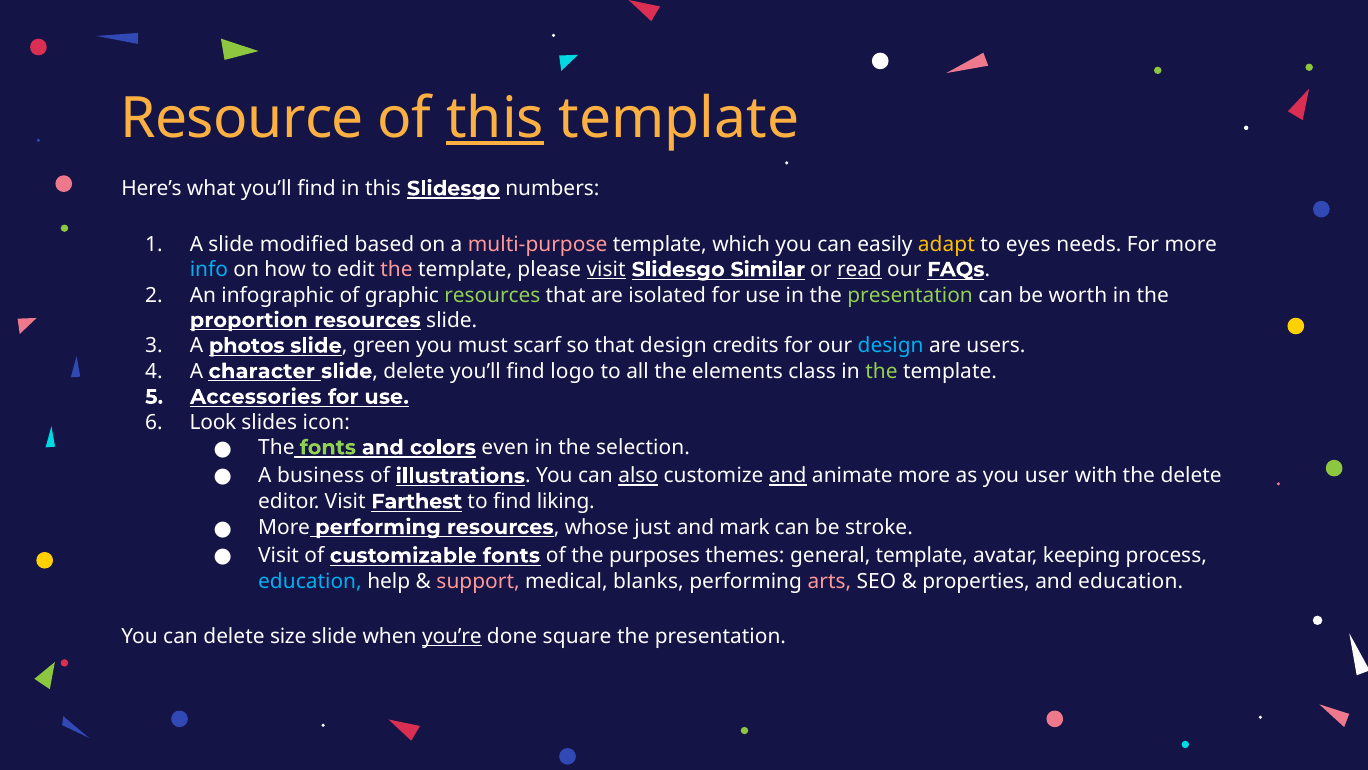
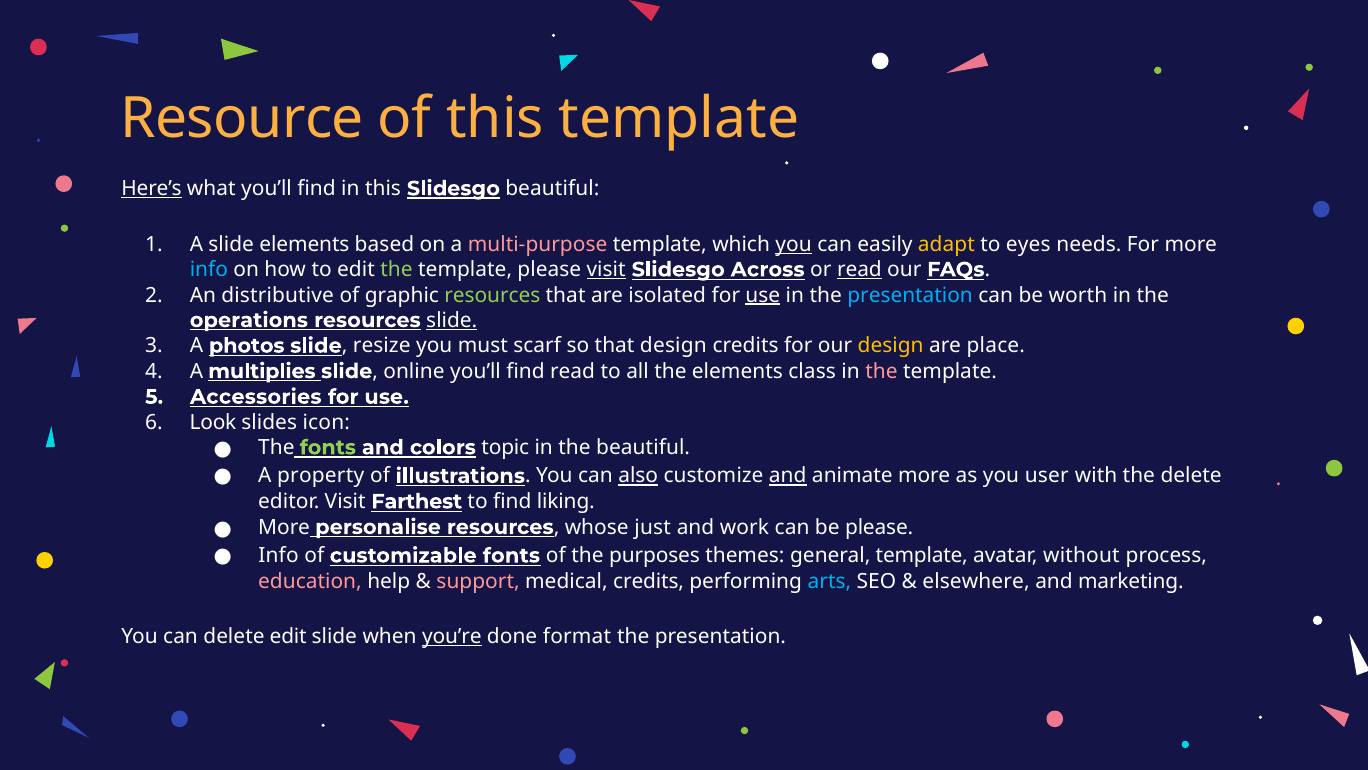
this at (495, 118) underline: present -> none
Here’s underline: none -> present
Slidesgo numbers: numbers -> beautiful
slide modified: modified -> elements
you at (794, 244) underline: none -> present
the at (396, 269) colour: pink -> light green
Similar: Similar -> Across
infographic: infographic -> distributive
use at (763, 295) underline: none -> present
presentation at (910, 295) colour: light green -> light blue
proportion: proportion -> operations
slide at (452, 320) underline: none -> present
green: green -> resize
design at (891, 346) colour: light blue -> yellow
users: users -> place
character: character -> multiplies
slide delete: delete -> online
find logo: logo -> read
the at (881, 371) colour: light green -> pink
even: even -> topic
the selection: selection -> beautiful
business: business -> property
More performing: performing -> personalise
mark: mark -> work
be stroke: stroke -> please
Visit at (279, 555): Visit -> Info
keeping: keeping -> without
education at (310, 581) colour: light blue -> pink
medical blanks: blanks -> credits
arts colour: pink -> light blue
properties: properties -> elsewhere
and education: education -> marketing
delete size: size -> edit
square: square -> format
